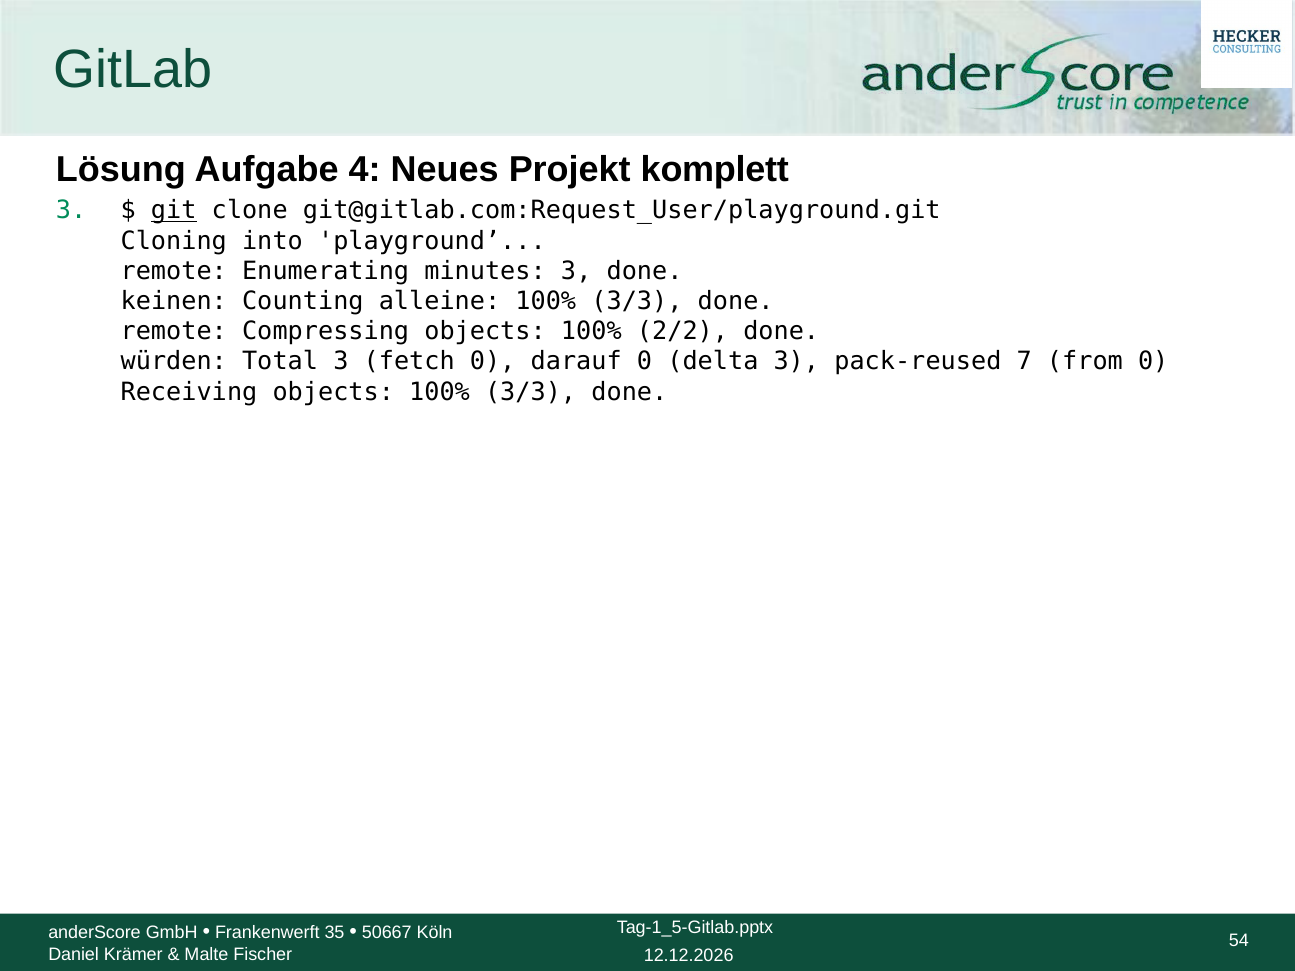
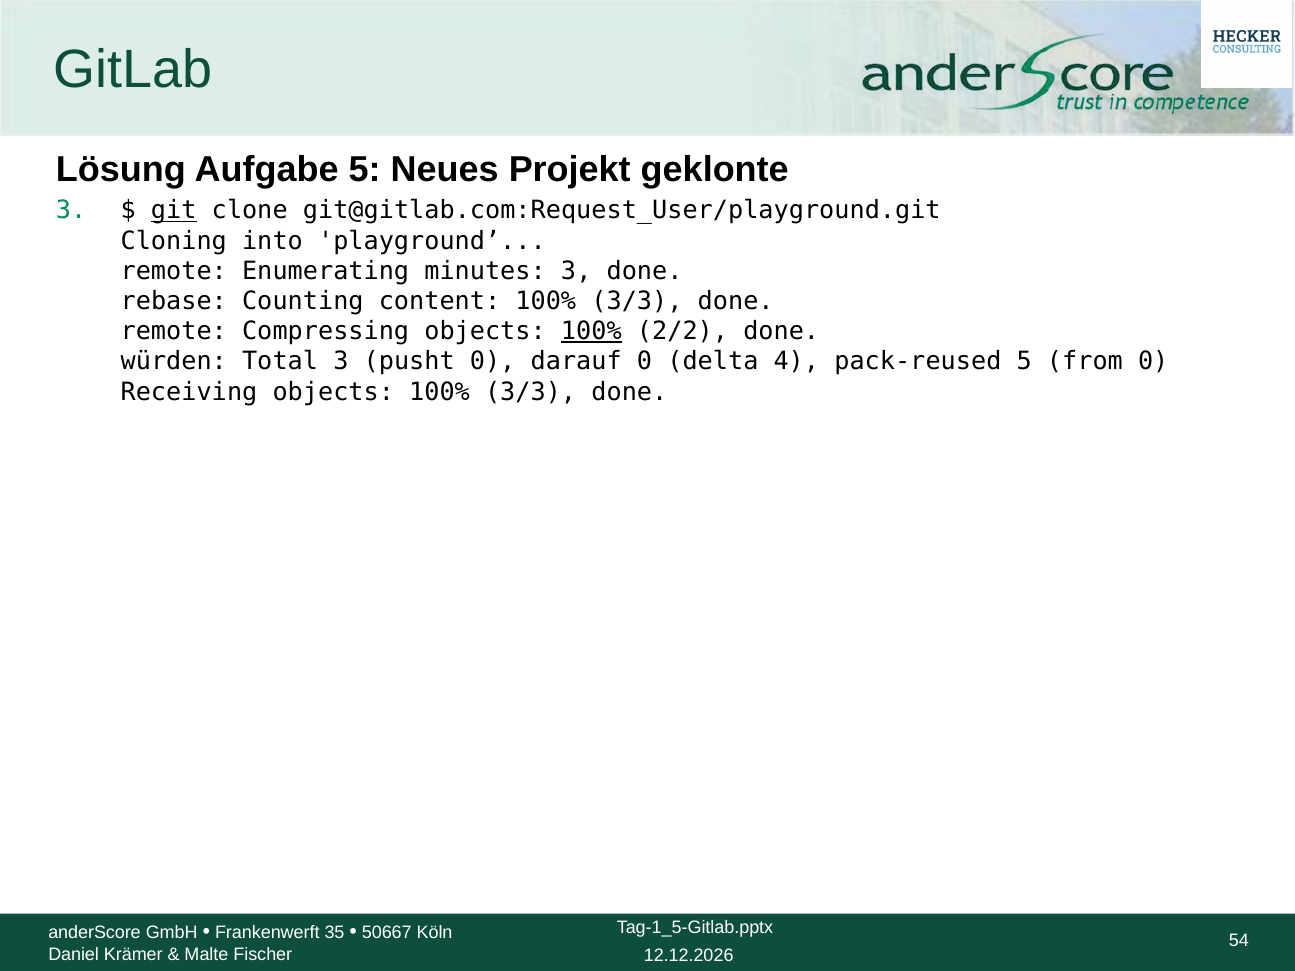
Aufgabe 4: 4 -> 5
komplett: komplett -> geklonte
keinen: keinen -> rebase
alleine: alleine -> content
100% at (591, 331) underline: none -> present
fetch: fetch -> pusht
delta 3: 3 -> 4
pack-reused 7: 7 -> 5
